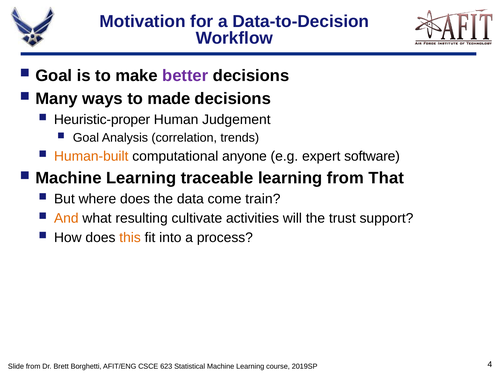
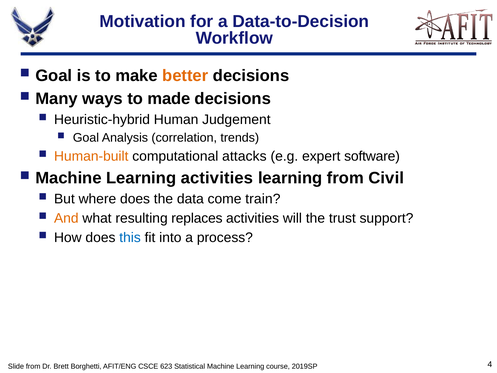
better colour: purple -> orange
Heuristic-proper: Heuristic-proper -> Heuristic-hybrid
anyone: anyone -> attacks
Learning traceable: traceable -> activities
That: That -> Civil
cultivate: cultivate -> replaces
this colour: orange -> blue
